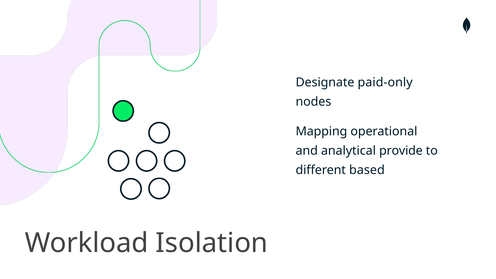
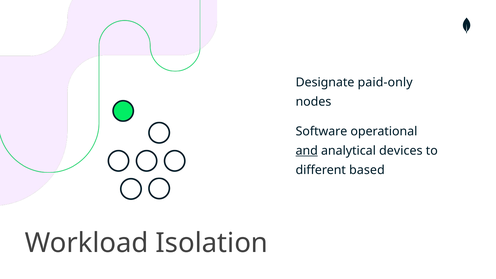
Mapping: Mapping -> Software
and underline: none -> present
provide: provide -> devices
